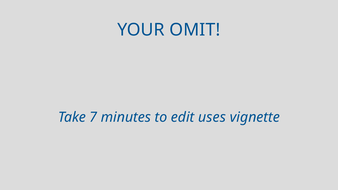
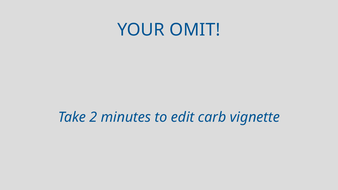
7: 7 -> 2
uses: uses -> carb
